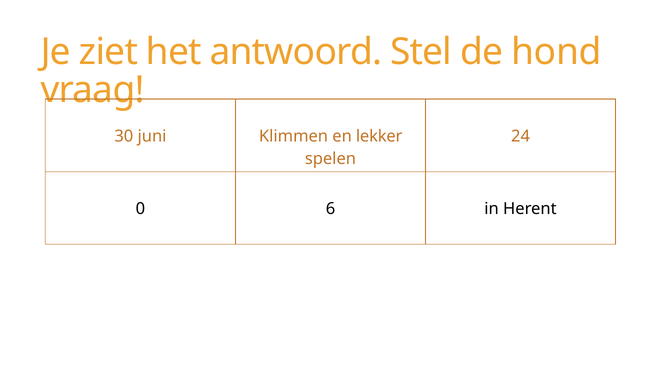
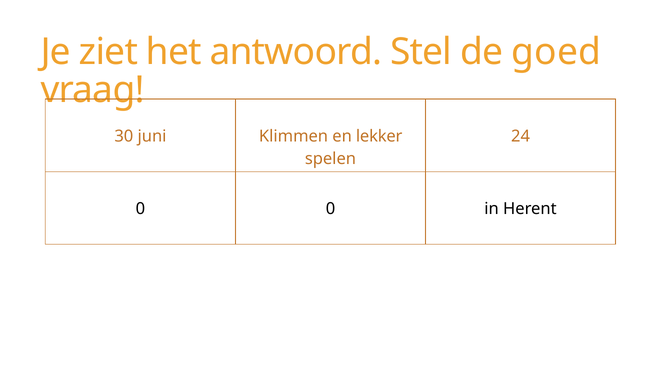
hond: hond -> goed
0 6: 6 -> 0
